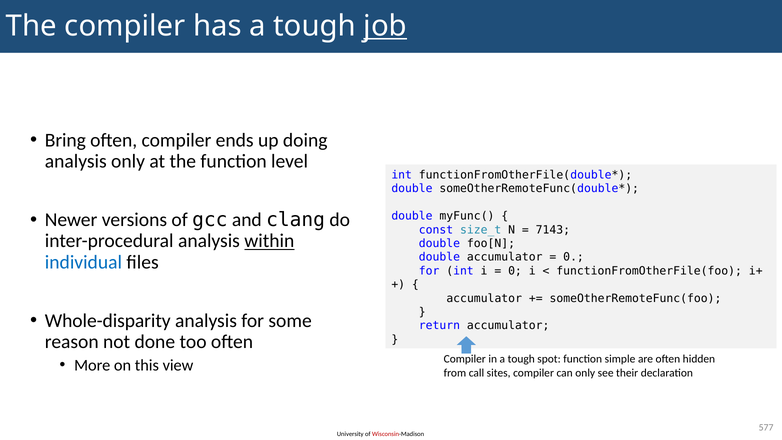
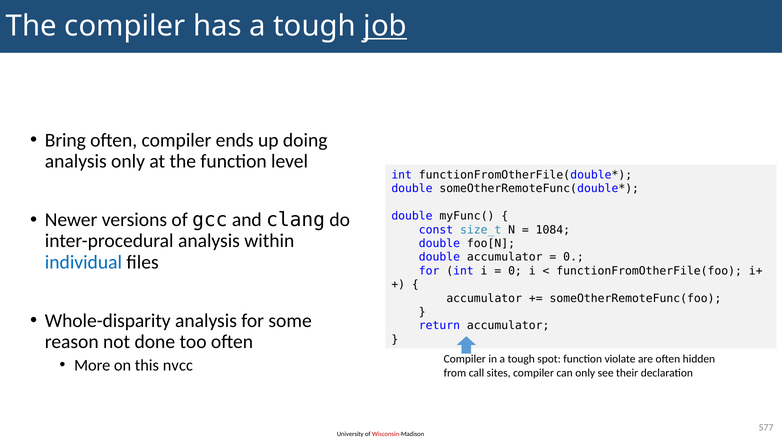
7143: 7143 -> 1084
within underline: present -> none
simple: simple -> violate
view: view -> nvcc
